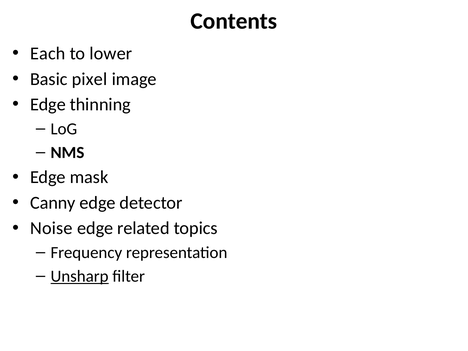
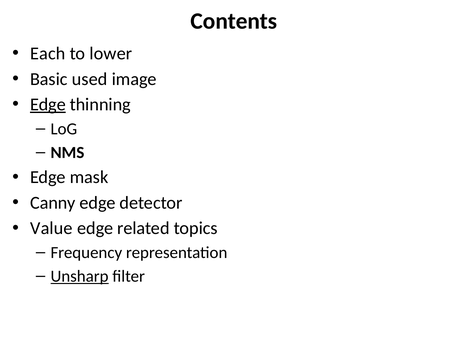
pixel: pixel -> used
Edge at (48, 105) underline: none -> present
Noise: Noise -> Value
